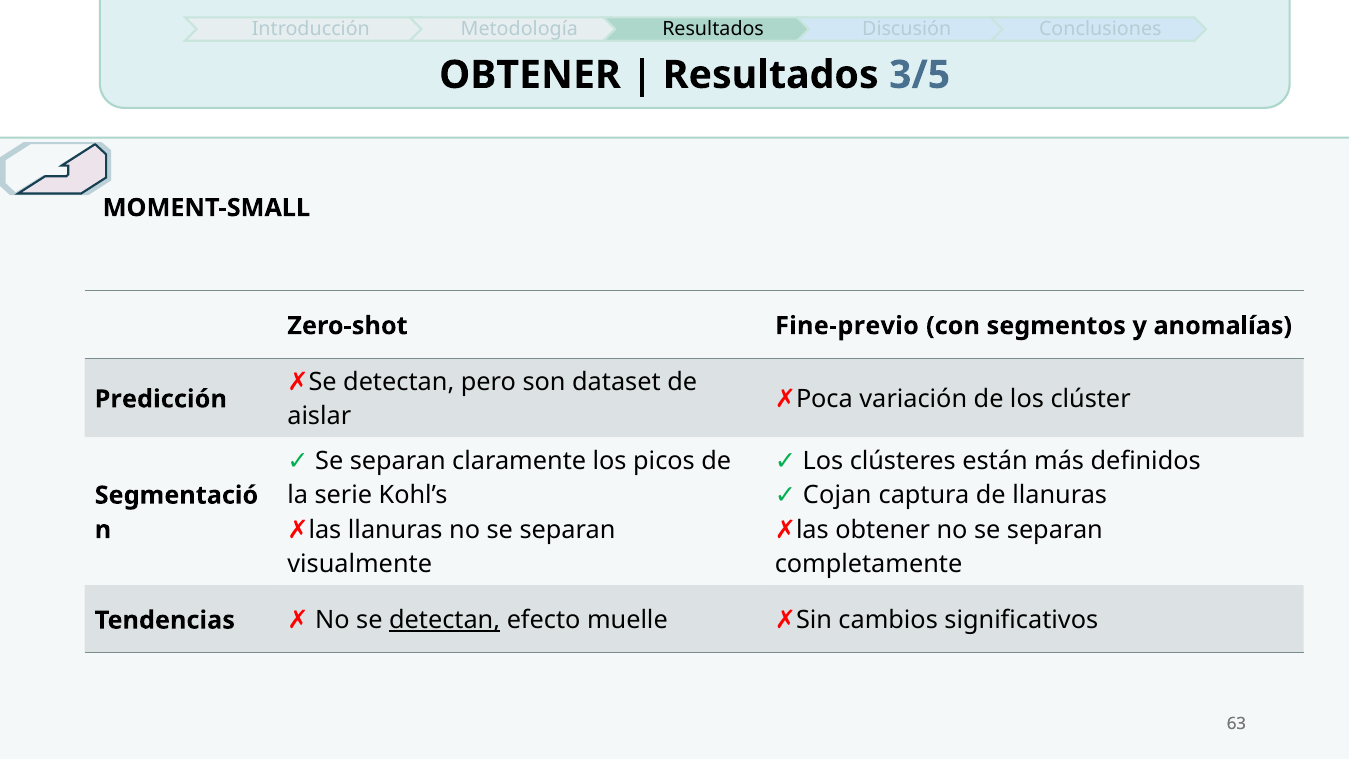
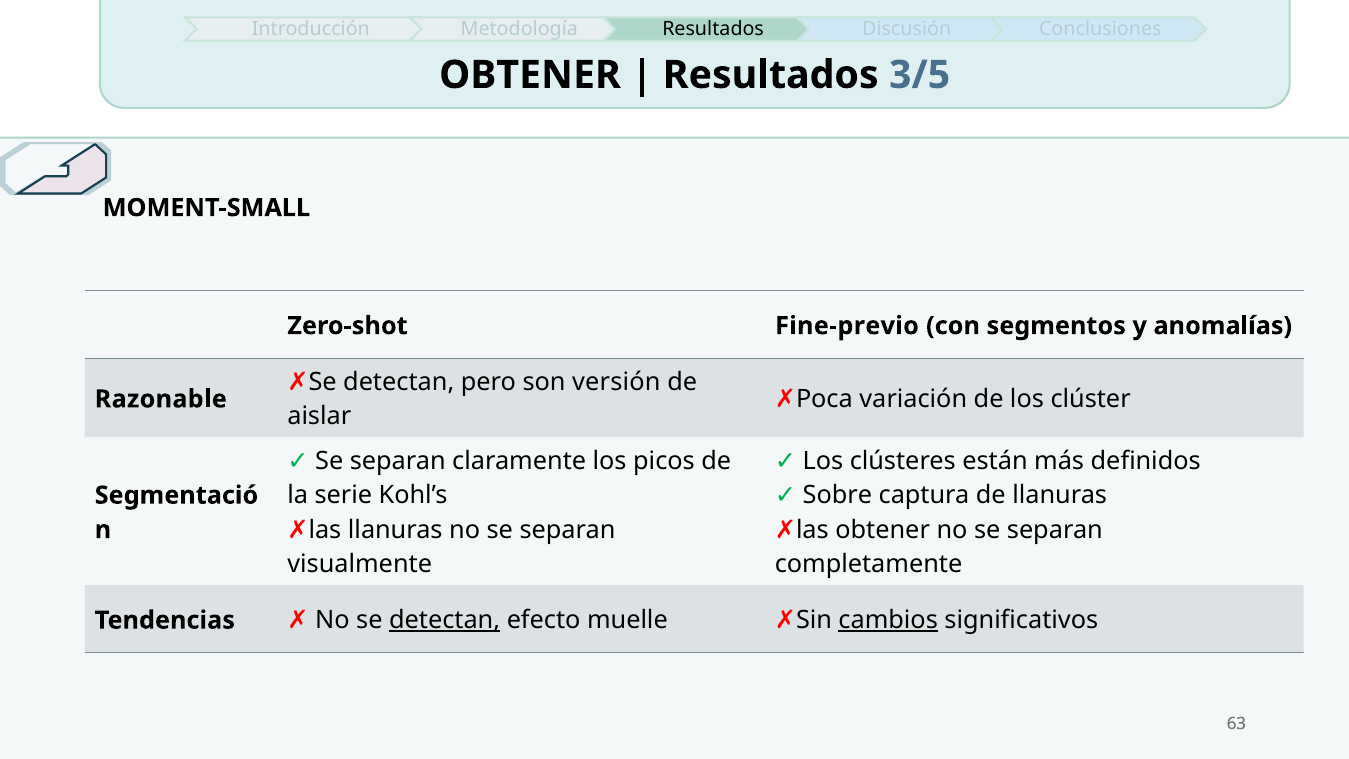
dataset: dataset -> versión
Predicción: Predicción -> Razonable
Cojan: Cojan -> Sobre
cambios underline: none -> present
